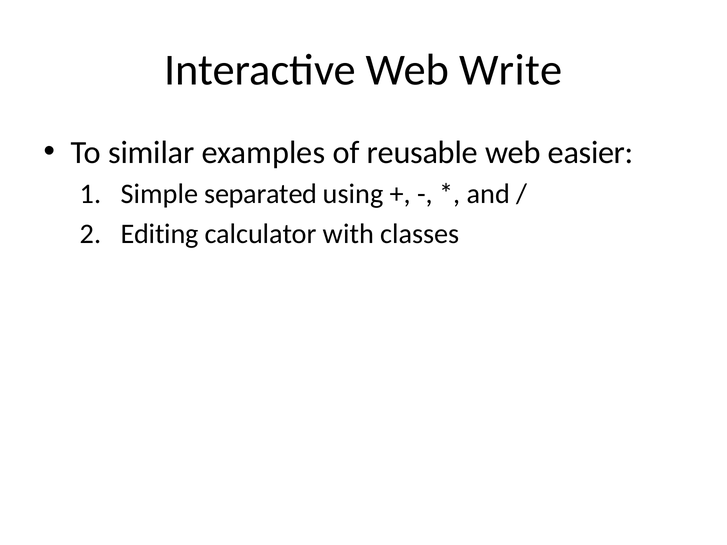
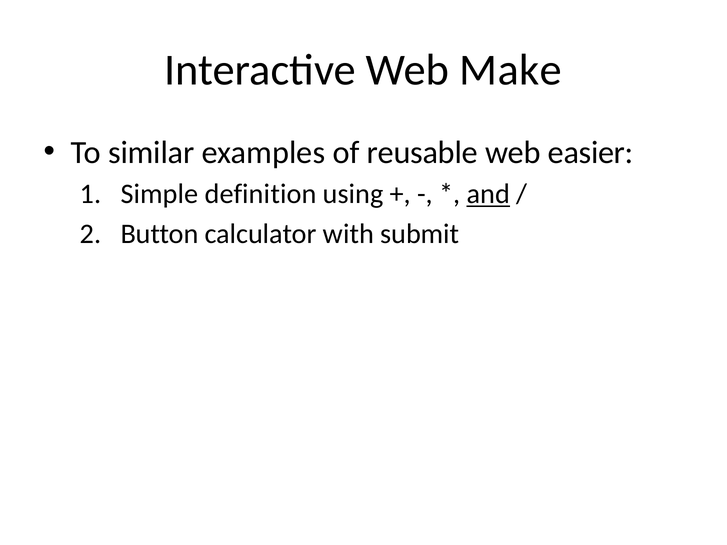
Write: Write -> Make
separated: separated -> definition
and underline: none -> present
Editing: Editing -> Button
classes: classes -> submit
